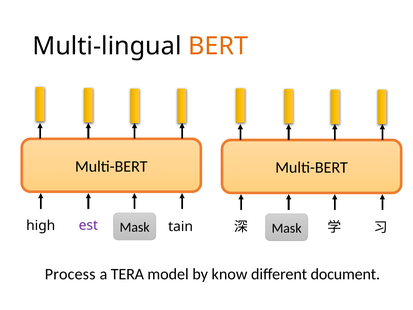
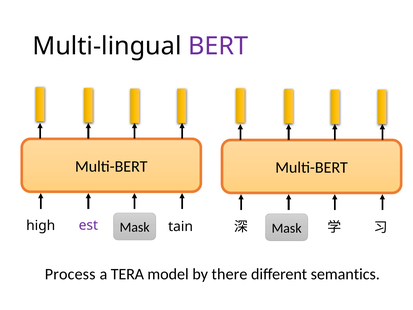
BERT colour: orange -> purple
know: know -> there
document: document -> semantics
